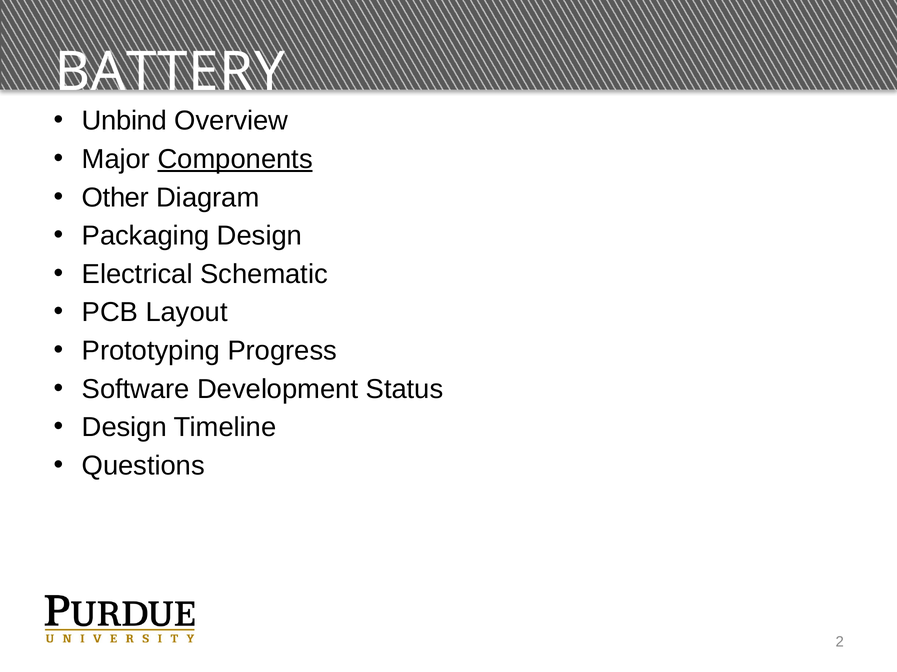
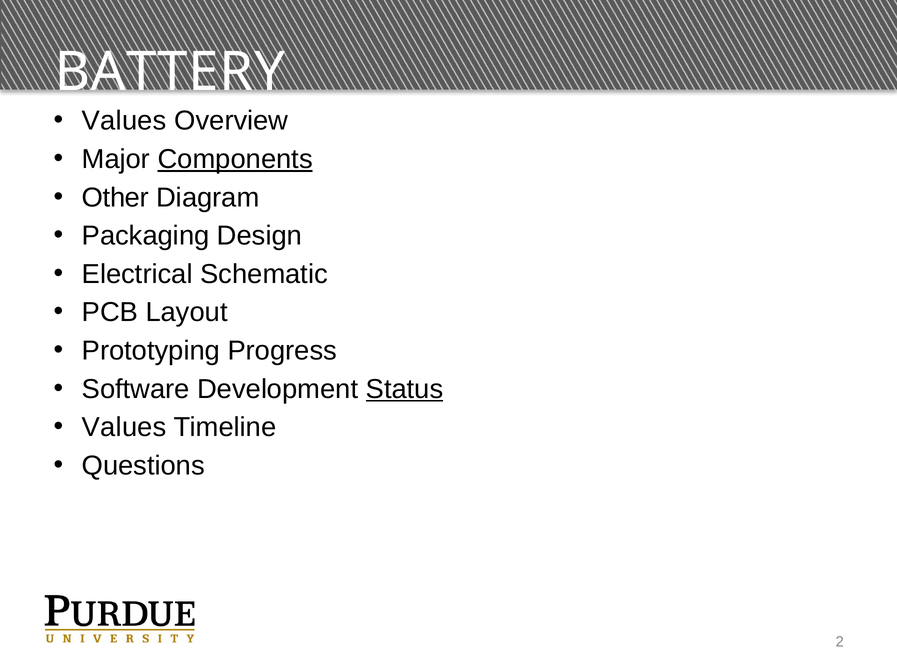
Unbind at (124, 121): Unbind -> Values
Status underline: none -> present
Design at (124, 428): Design -> Values
